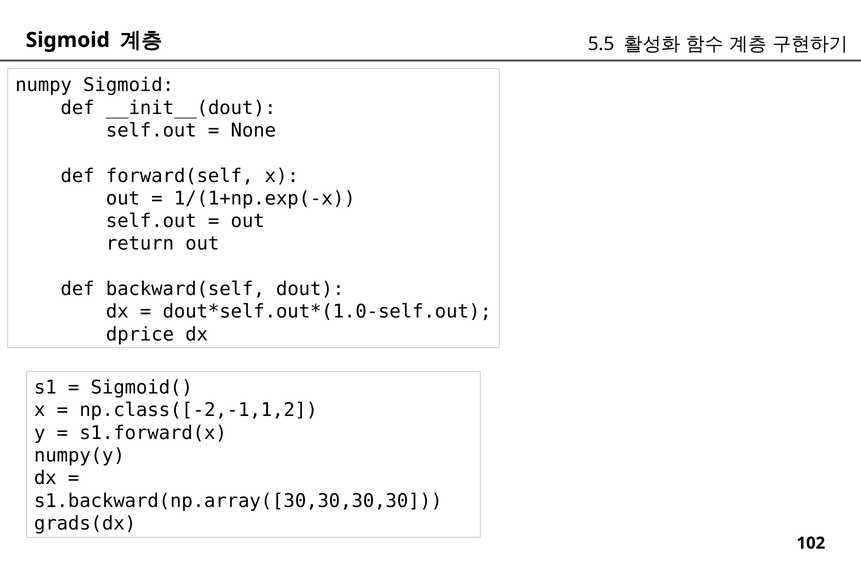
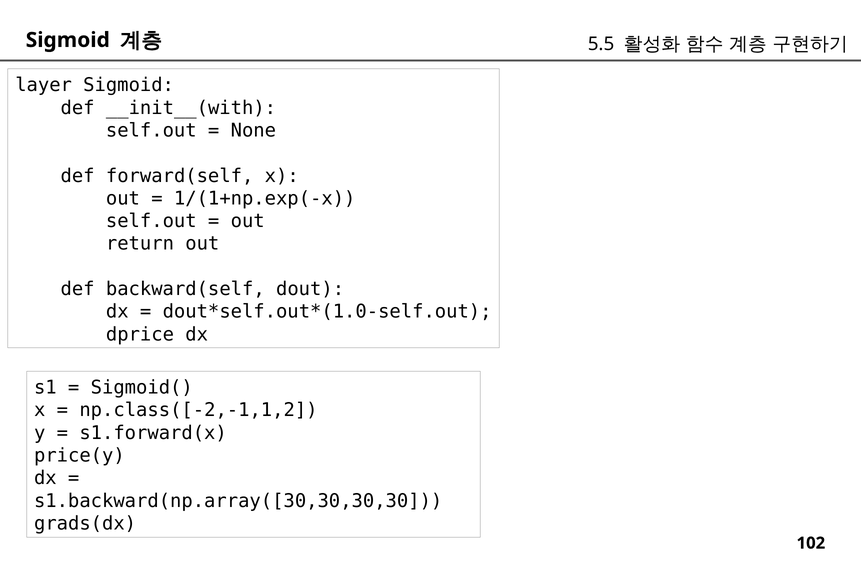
numpy: numpy -> layer
__init__(dout: __init__(dout -> __init__(with
numpy(y: numpy(y -> price(y
